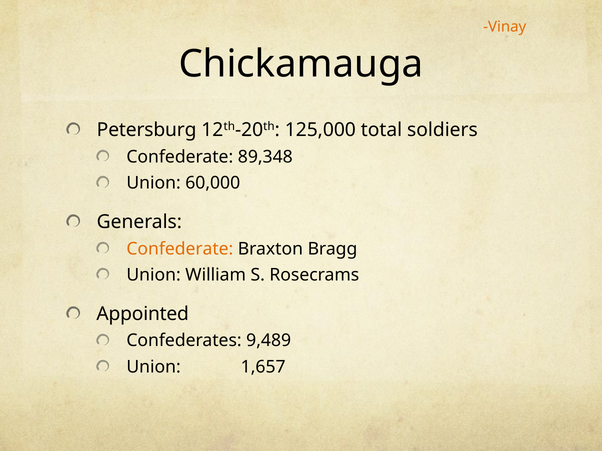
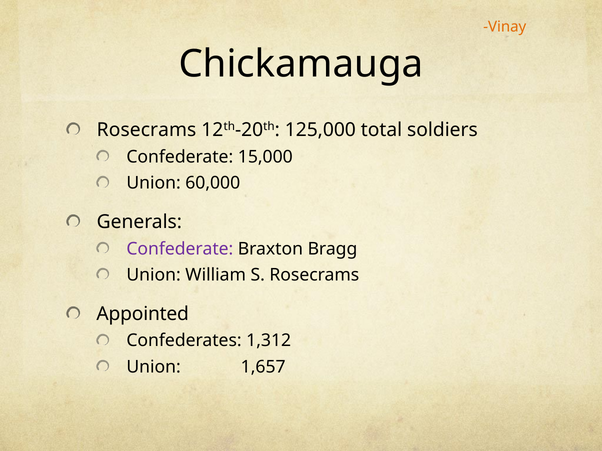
Petersburg at (147, 130): Petersburg -> Rosecrams
89,348: 89,348 -> 15,000
Confederate at (180, 249) colour: orange -> purple
9,489: 9,489 -> 1,312
